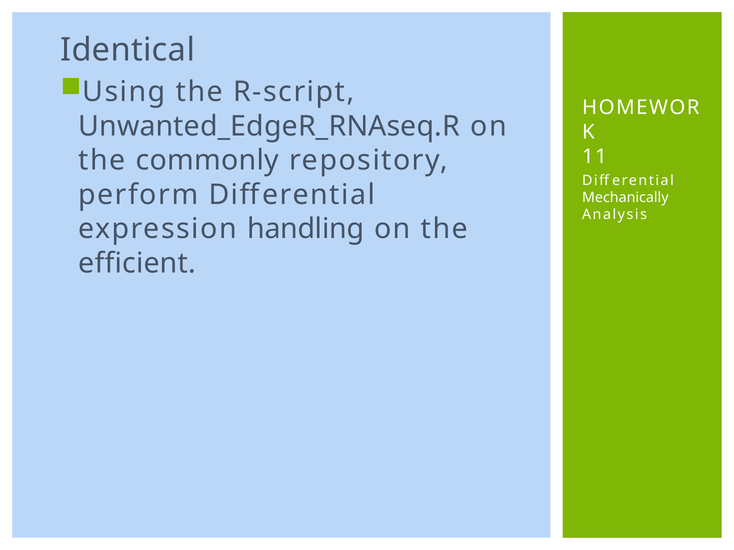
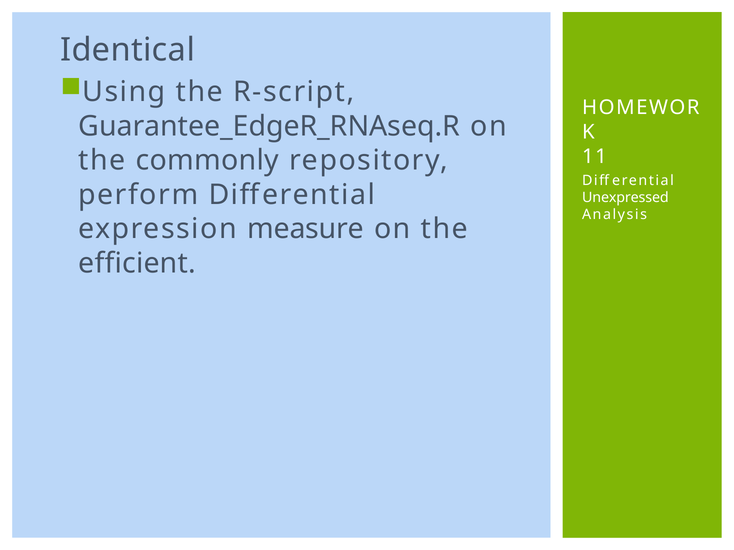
Unwanted_EdgeR_RNAseq.R: Unwanted_EdgeR_RNAseq.R -> Guarantee_EdgeR_RNAseq.R
Mechanically: Mechanically -> Unexpressed
handling: handling -> measure
